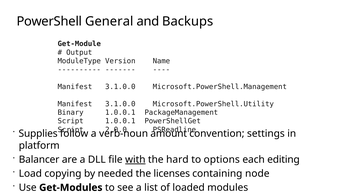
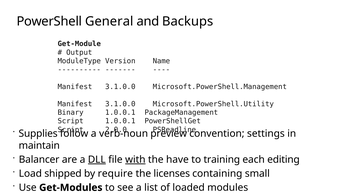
amount: amount -> preview
platform: platform -> maintain
DLL underline: none -> present
hard: hard -> have
options: options -> training
copying: copying -> shipped
needed: needed -> require
node: node -> small
